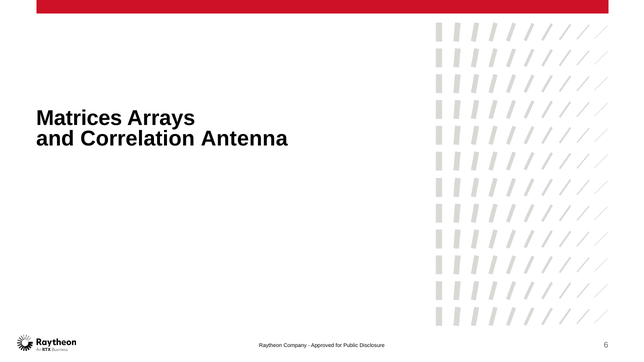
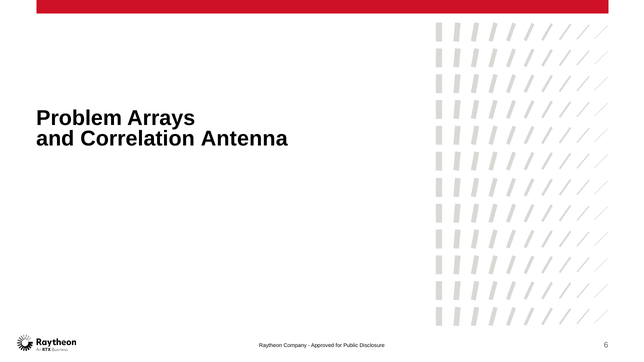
Matrices: Matrices -> Problem
